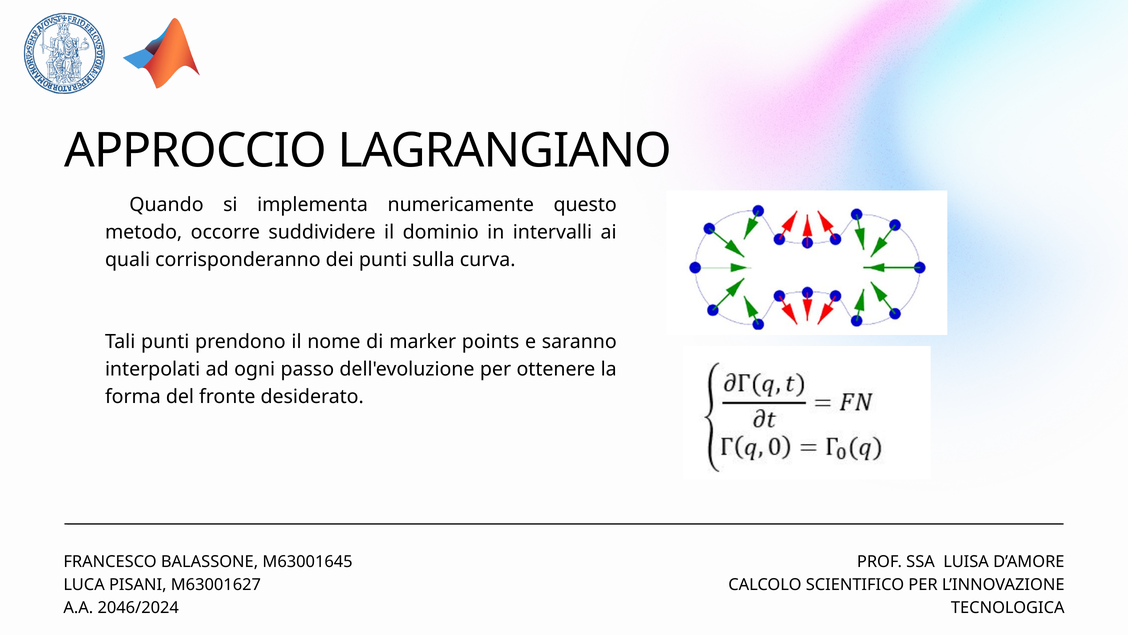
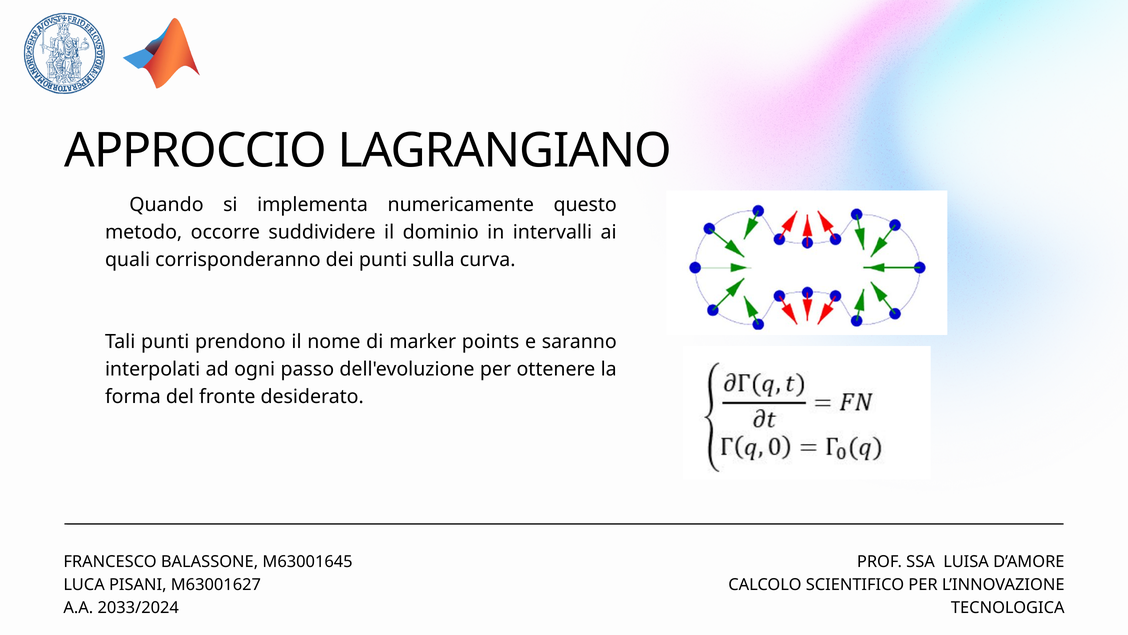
2046/2024: 2046/2024 -> 2033/2024
